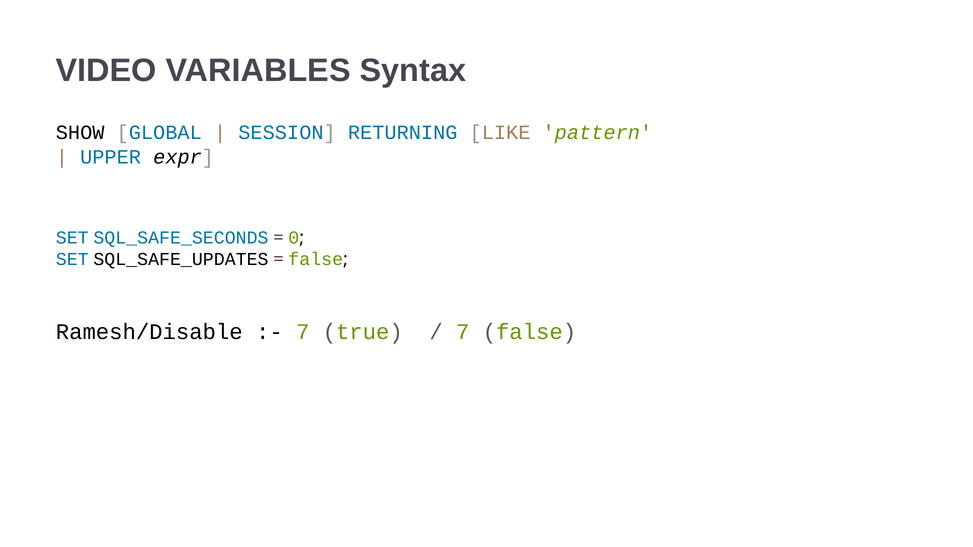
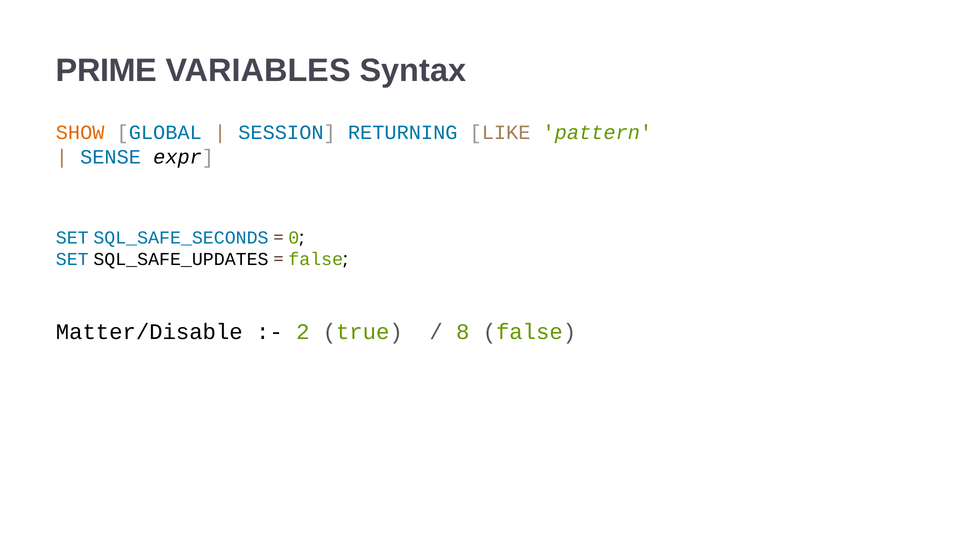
VIDEO: VIDEO -> PRIME
SHOW colour: black -> orange
UPPER: UPPER -> SENSE
Ramesh/Disable: Ramesh/Disable -> Matter/Disable
7 at (303, 332): 7 -> 2
7 at (463, 332): 7 -> 8
